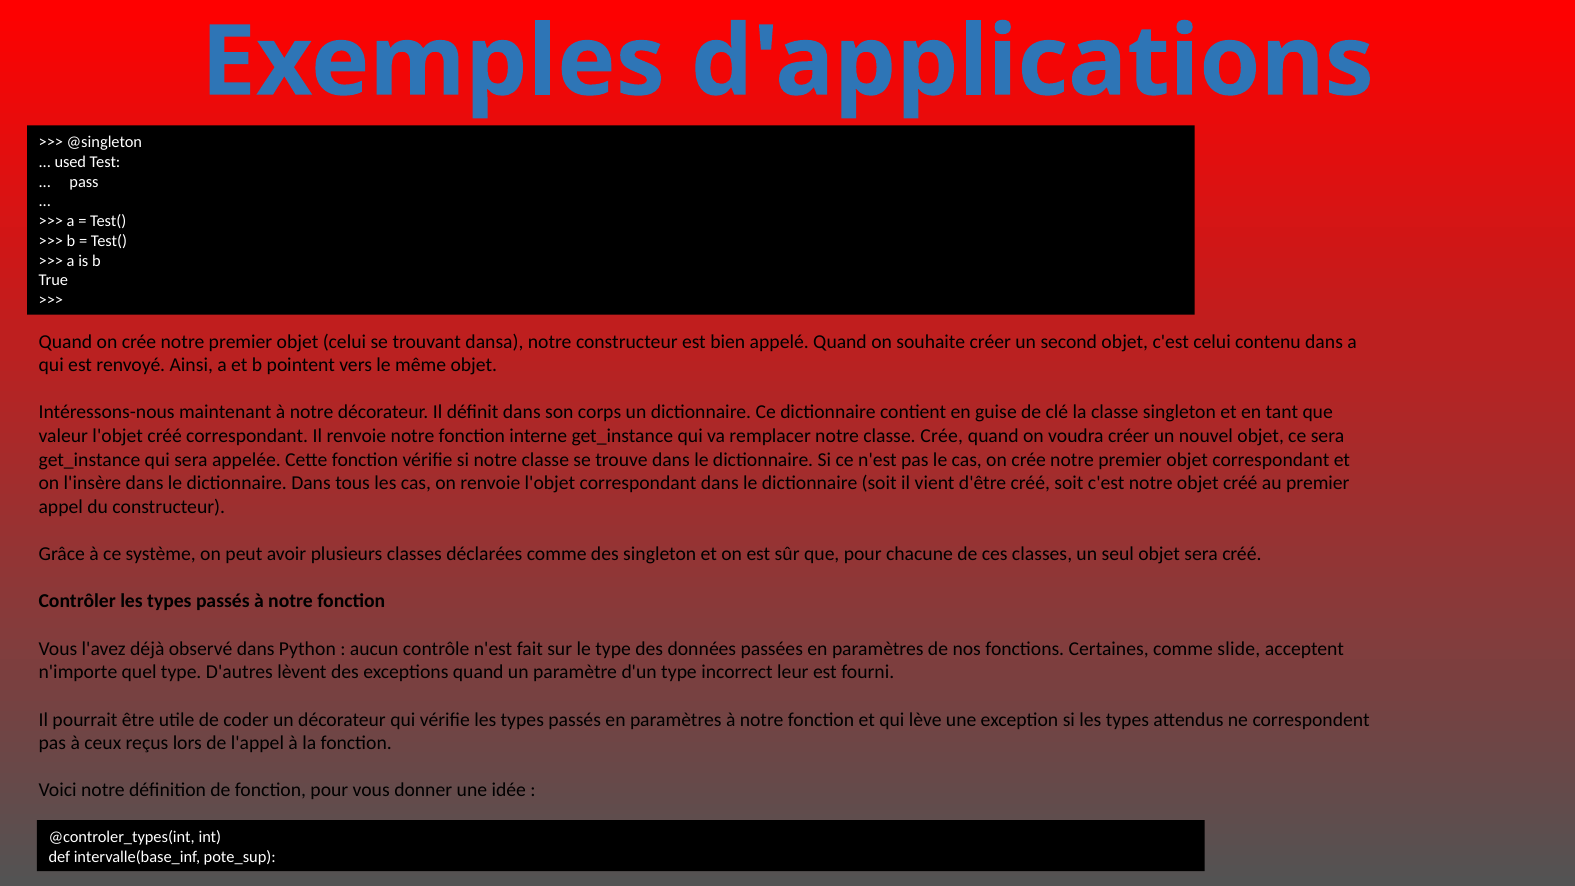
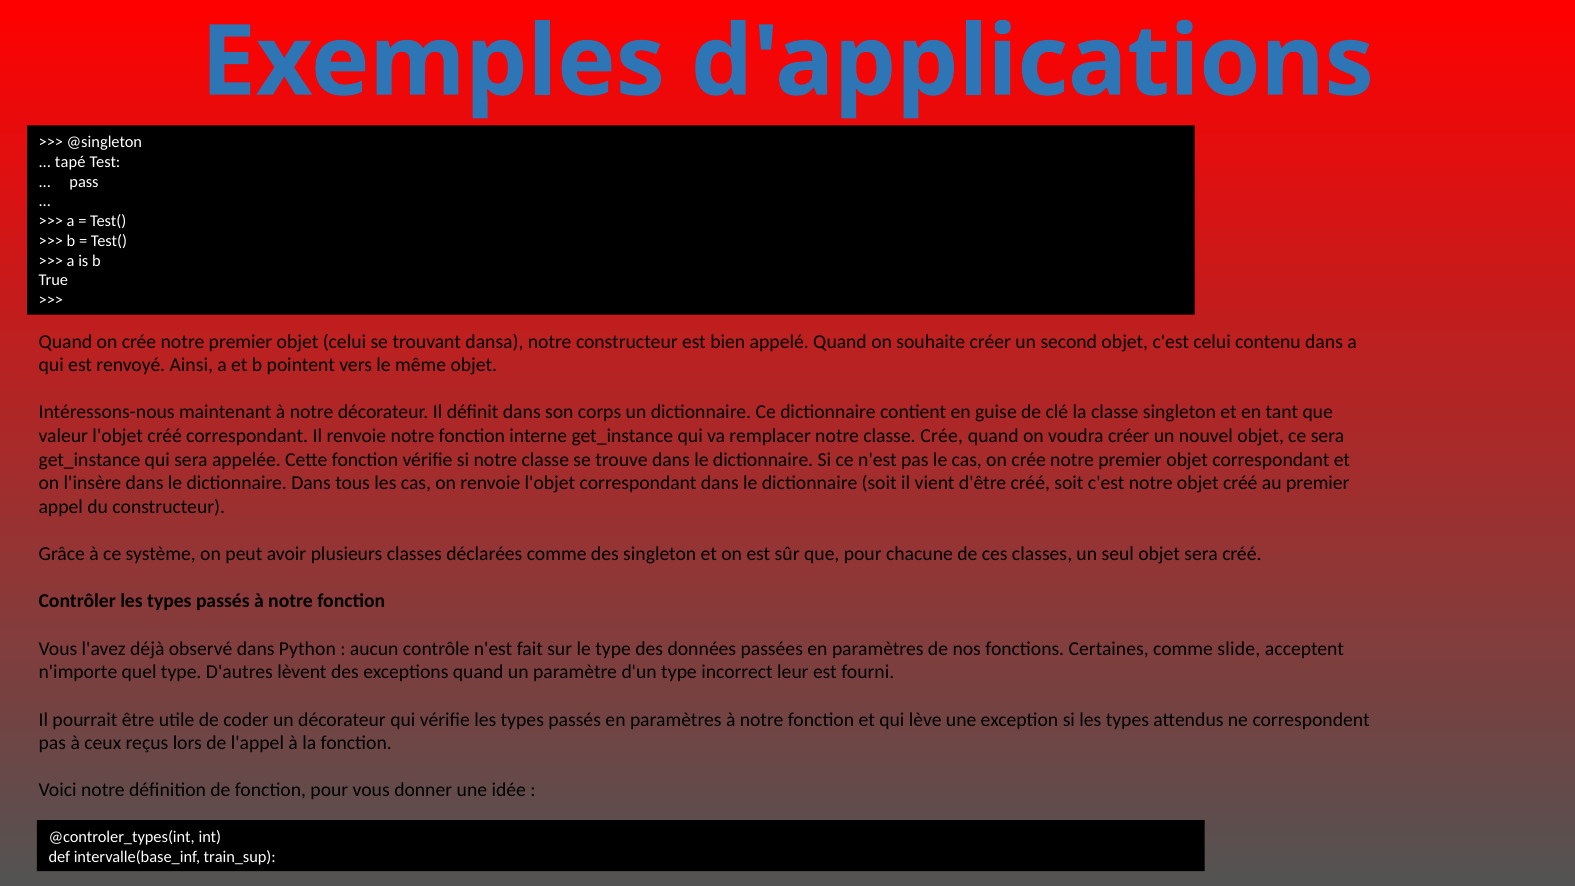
used: used -> tapé
pote_sup: pote_sup -> train_sup
